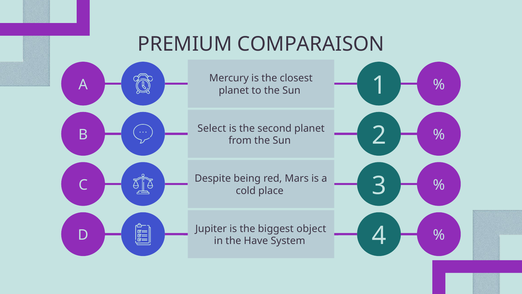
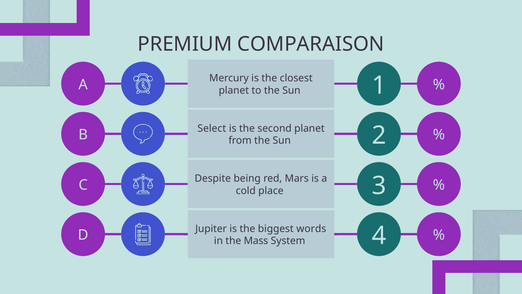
object: object -> words
Have: Have -> Mass
